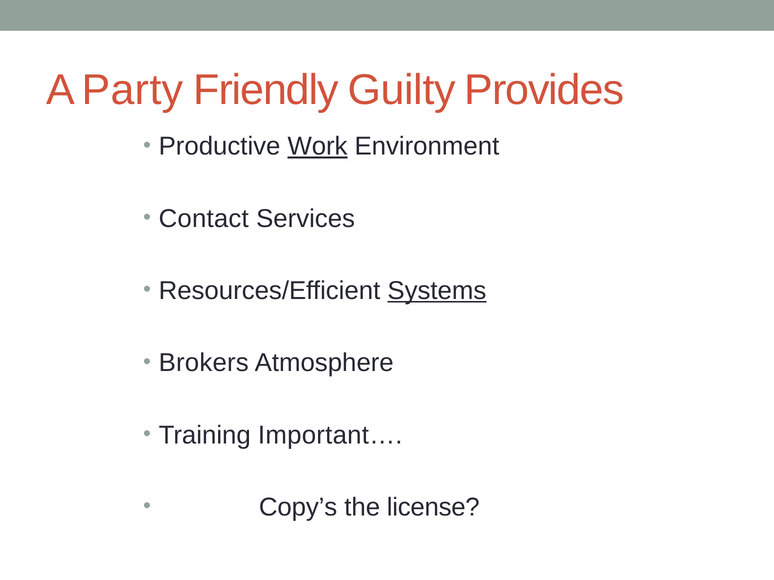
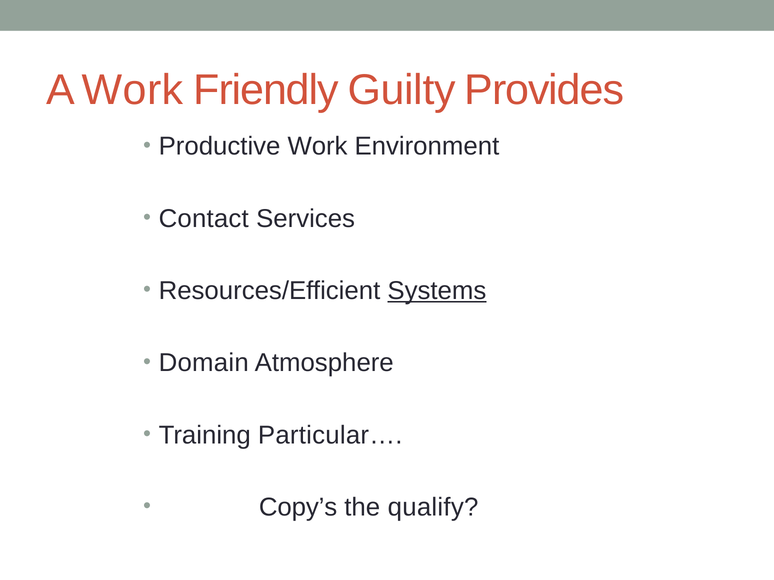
A Party: Party -> Work
Work at (318, 147) underline: present -> none
Brokers: Brokers -> Domain
Important…: Important… -> Particular…
license: license -> qualify
